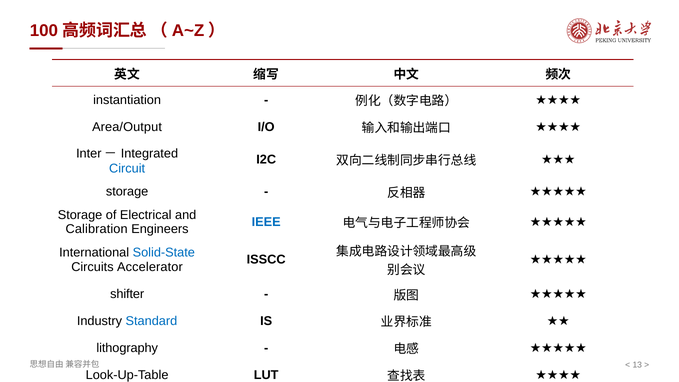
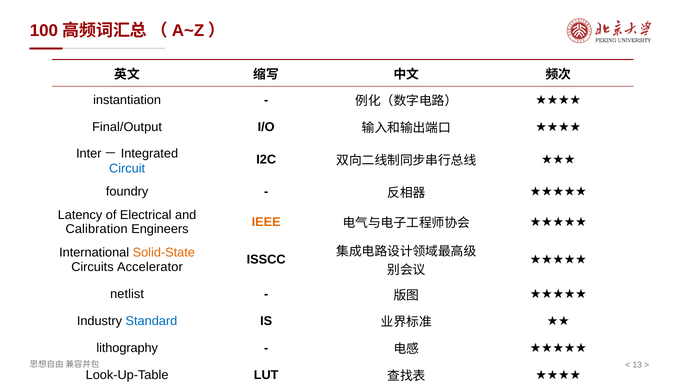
Area/Output: Area/Output -> Final/Output
storage at (127, 192): storage -> foundry
Storage at (80, 215): Storage -> Latency
IEEE colour: blue -> orange
Solid-State colour: blue -> orange
shifter: shifter -> netlist
